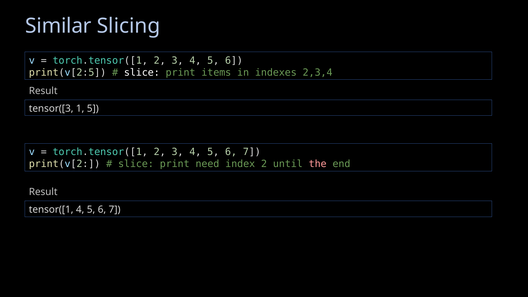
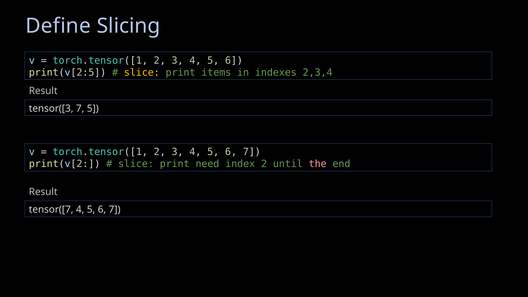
Similar: Similar -> Define
slice at (142, 72) colour: white -> yellow
tensor([3 1: 1 -> 7
tensor([1: tensor([1 -> tensor([7
